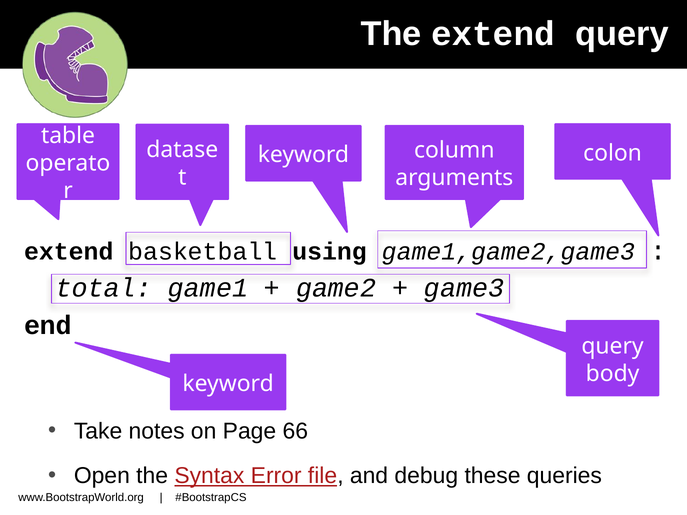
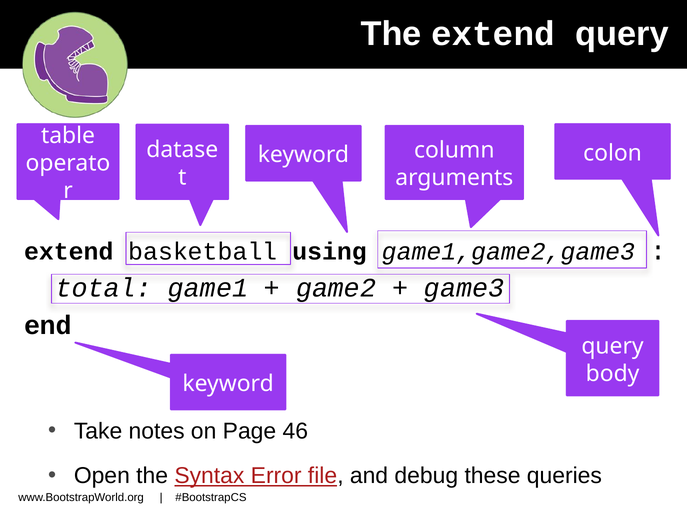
66: 66 -> 46
